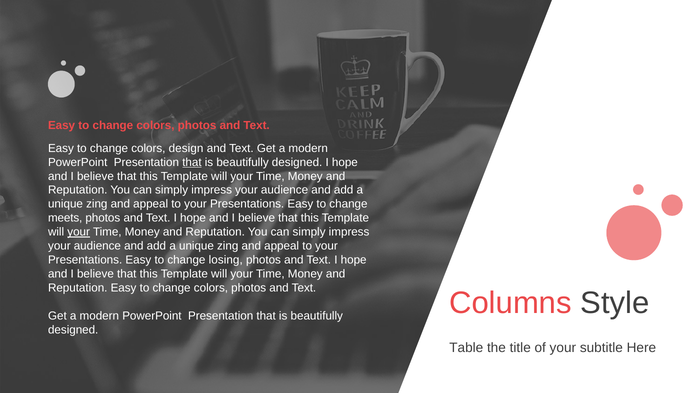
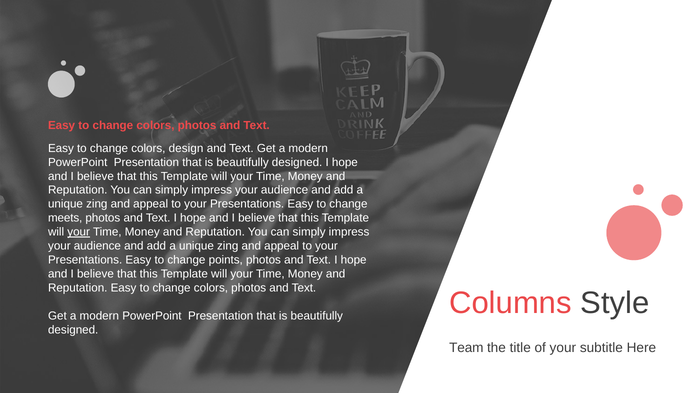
that at (192, 162) underline: present -> none
losing: losing -> points
Table: Table -> Team
